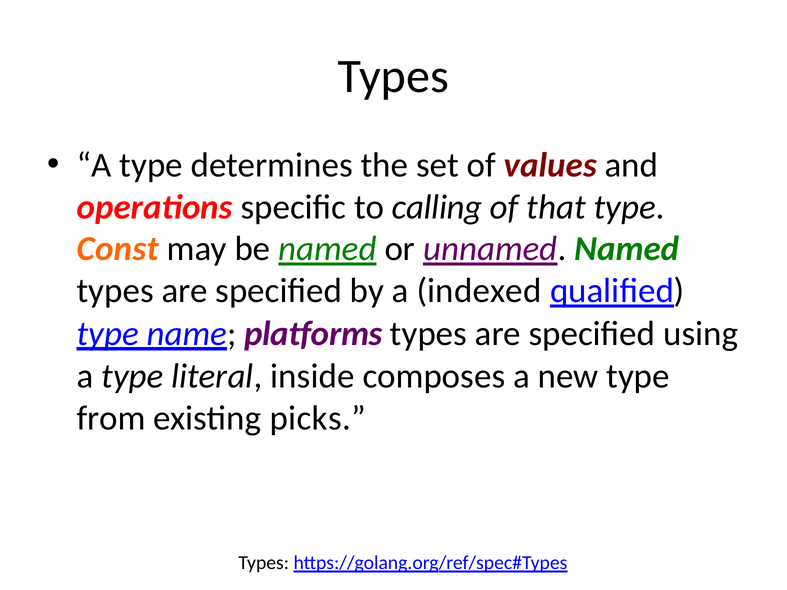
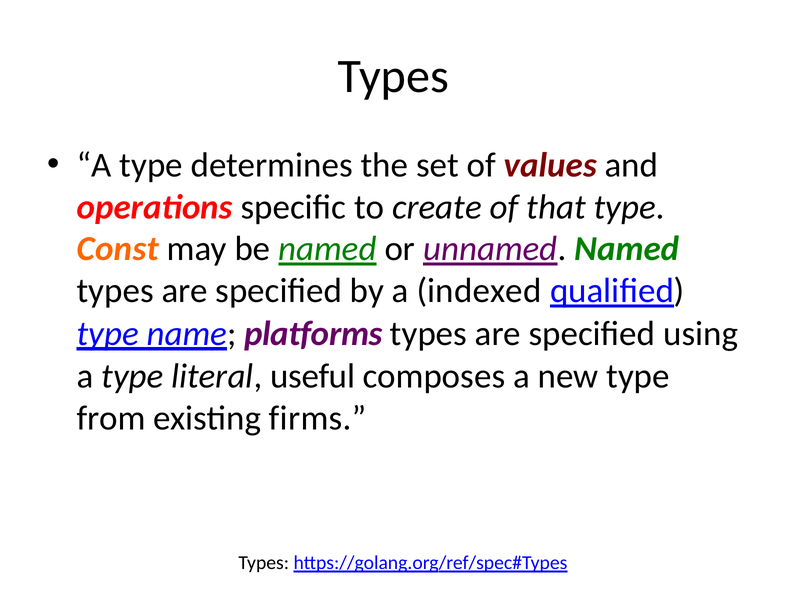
calling: calling -> create
inside: inside -> useful
picks: picks -> firms
